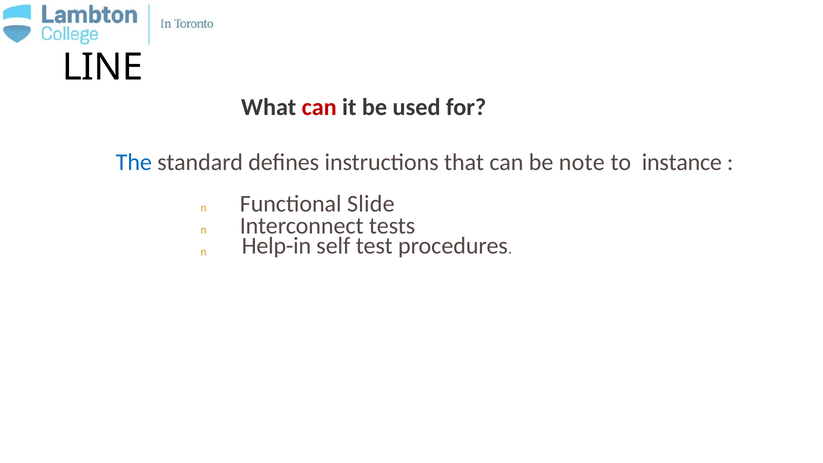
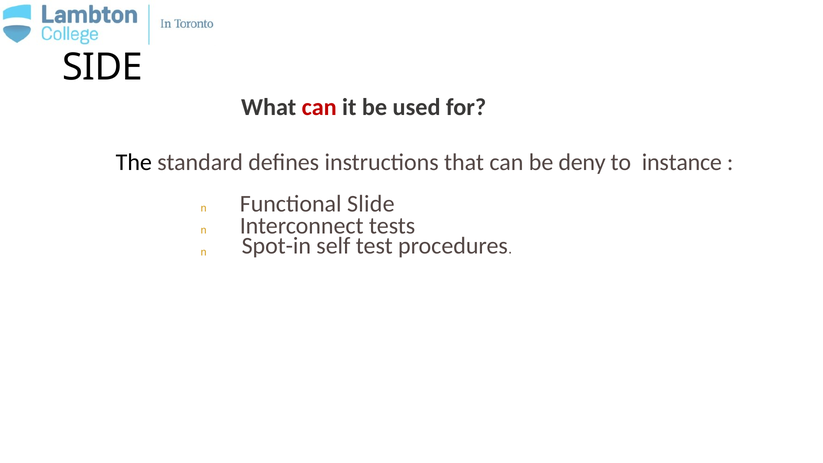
LINE: LINE -> SIDE
The colour: blue -> black
note: note -> deny
Help-in: Help-in -> Spot-in
